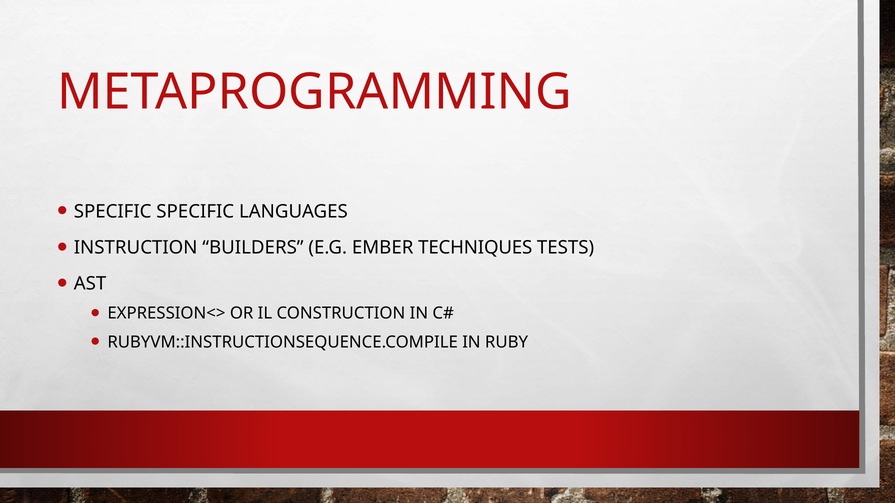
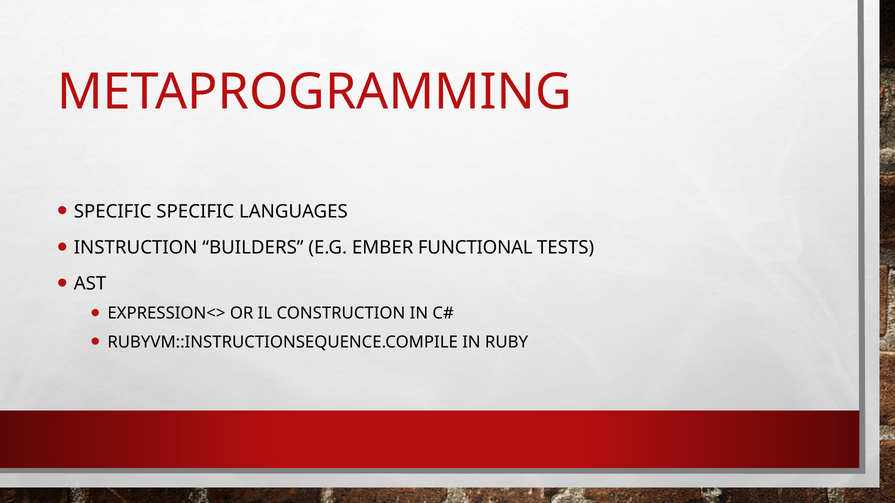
TECHNIQUES: TECHNIQUES -> FUNCTIONAL
